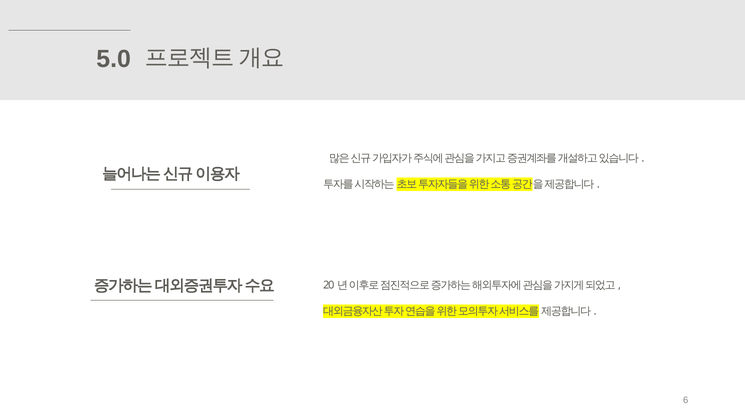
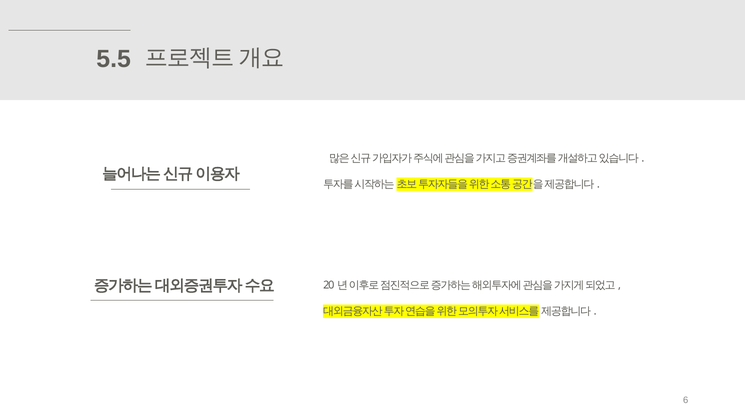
5.0: 5.0 -> 5.5
